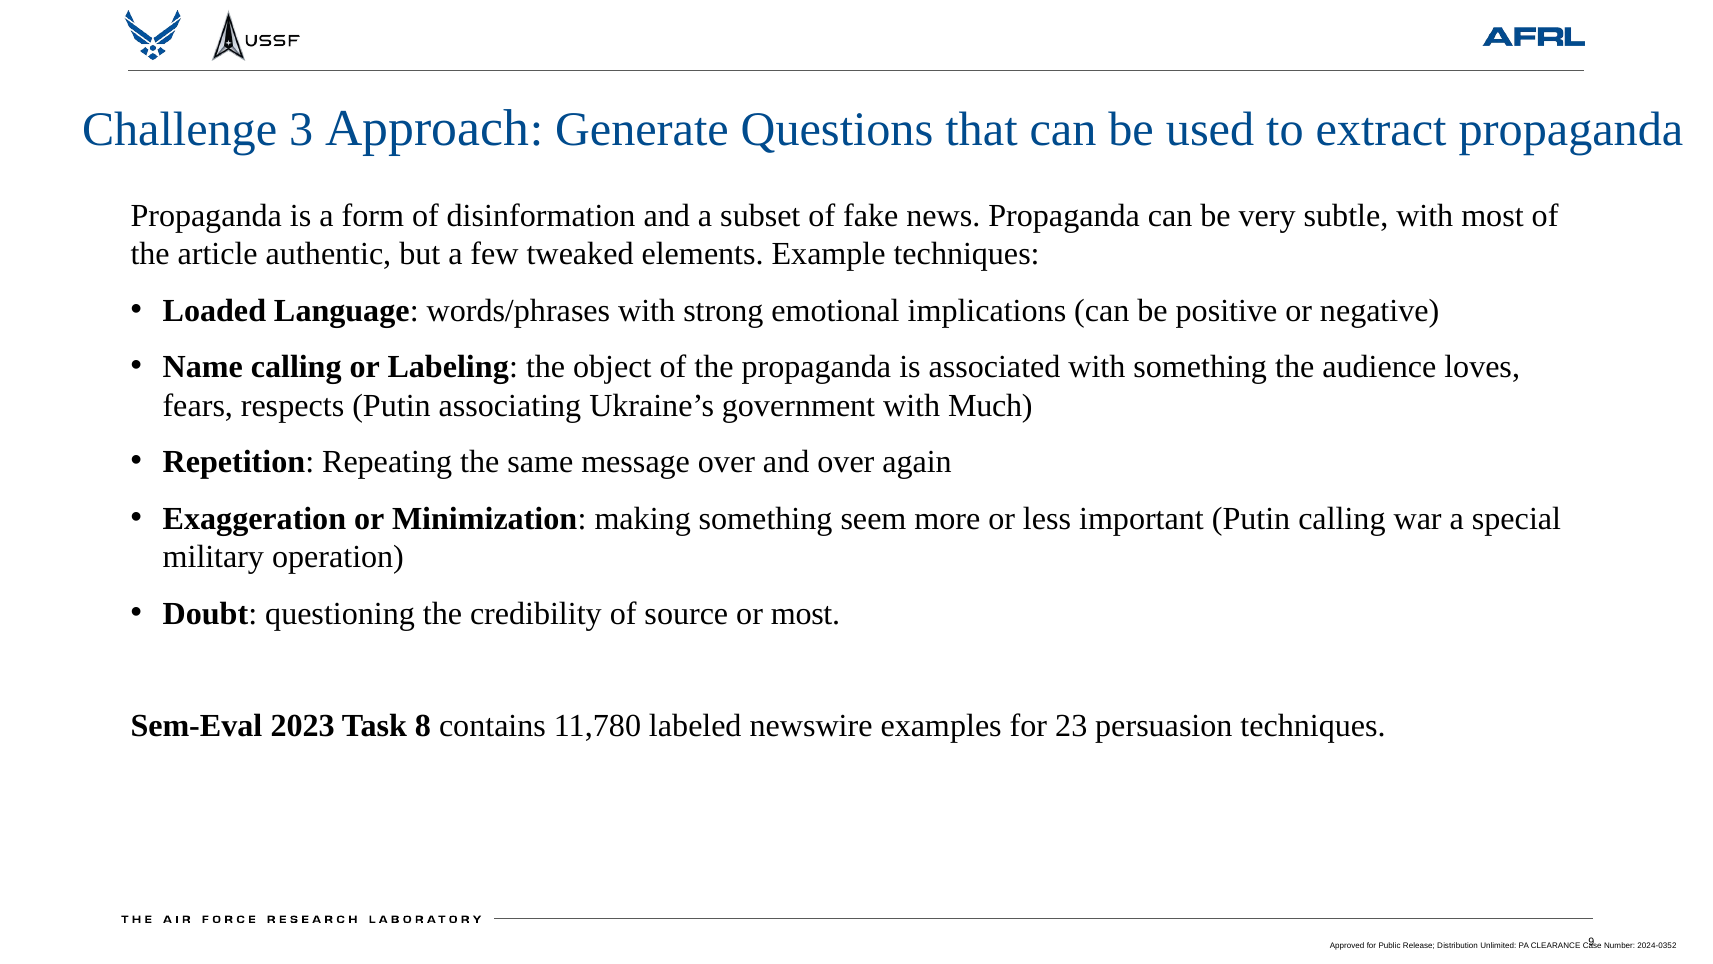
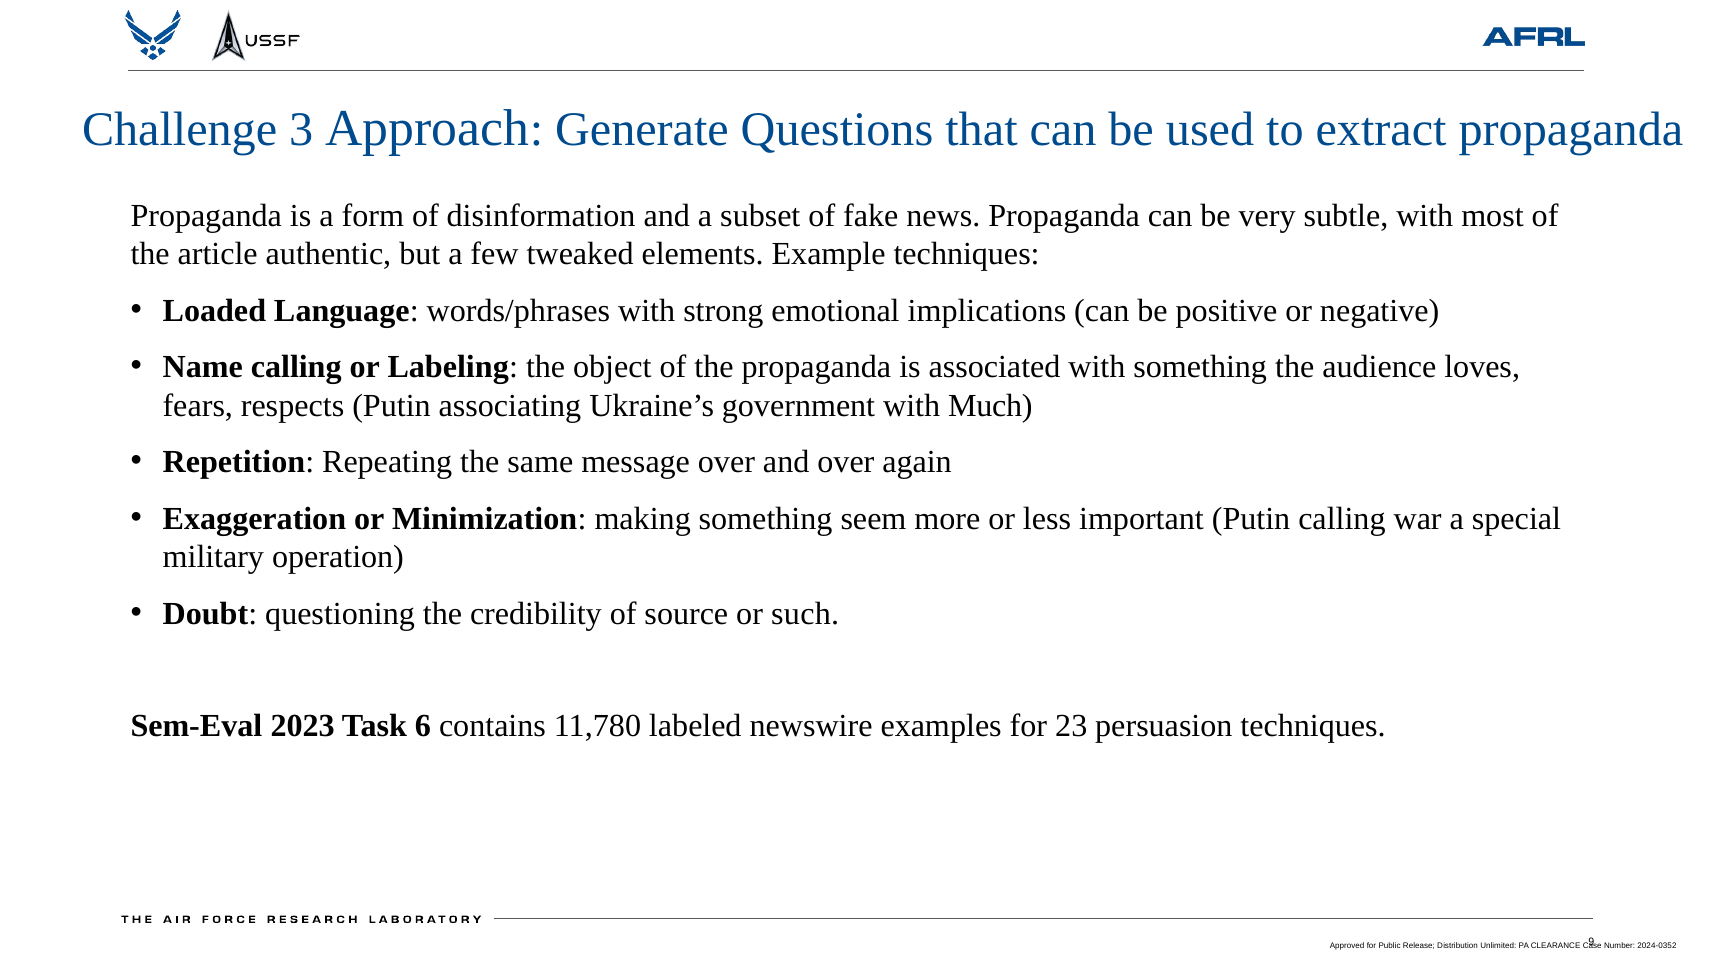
or most: most -> such
8: 8 -> 6
